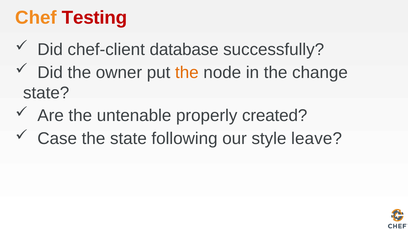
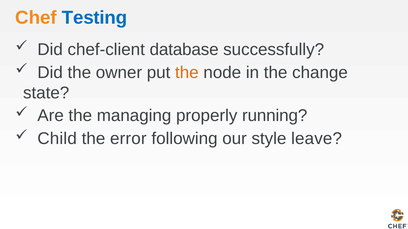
Testing colour: red -> blue
untenable: untenable -> managing
created: created -> running
Case: Case -> Child
the state: state -> error
